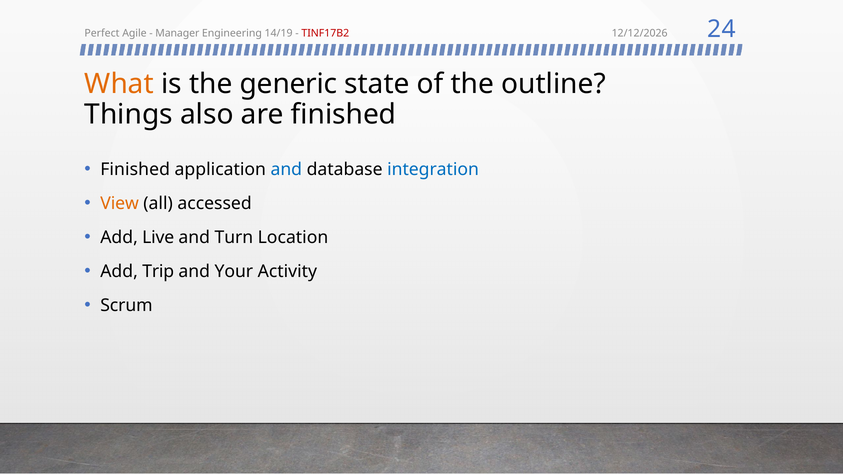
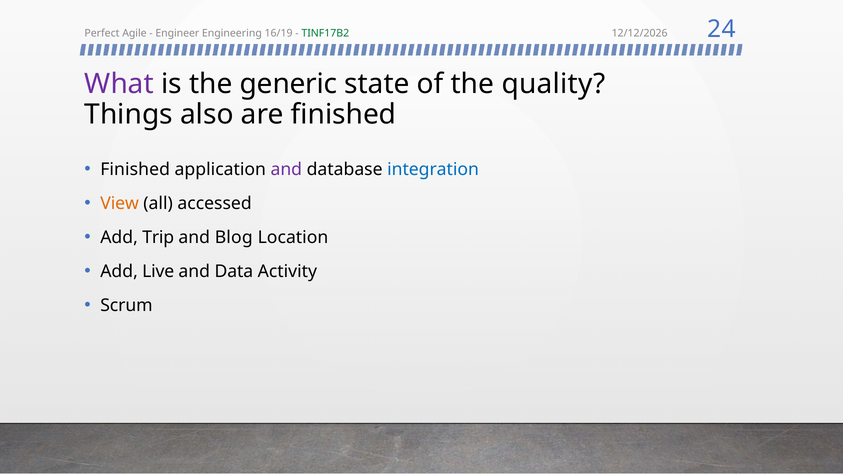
Manager: Manager -> Engineer
14/19: 14/19 -> 16/19
TINF17B2 colour: red -> green
What colour: orange -> purple
outline: outline -> quality
and at (286, 169) colour: blue -> purple
Live: Live -> Trip
Turn: Turn -> Blog
Trip: Trip -> Live
Your: Your -> Data
